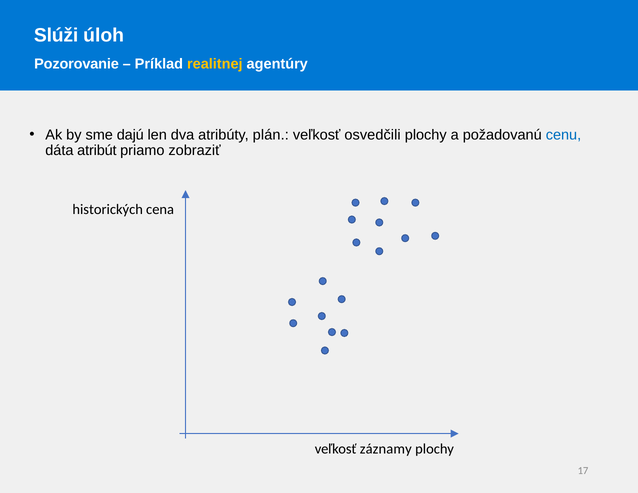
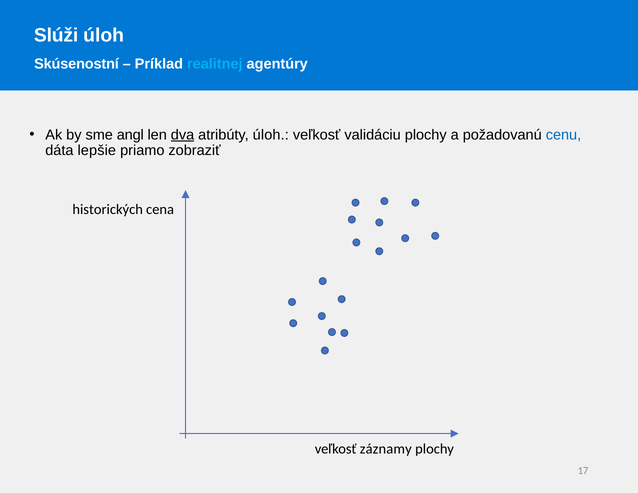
Pozorovanie: Pozorovanie -> Skúsenostní
realitnej colour: yellow -> light blue
dajú: dajú -> angl
dva underline: none -> present
atribúty plán: plán -> úloh
osvedčili: osvedčili -> validáciu
atribút: atribút -> lepšie
